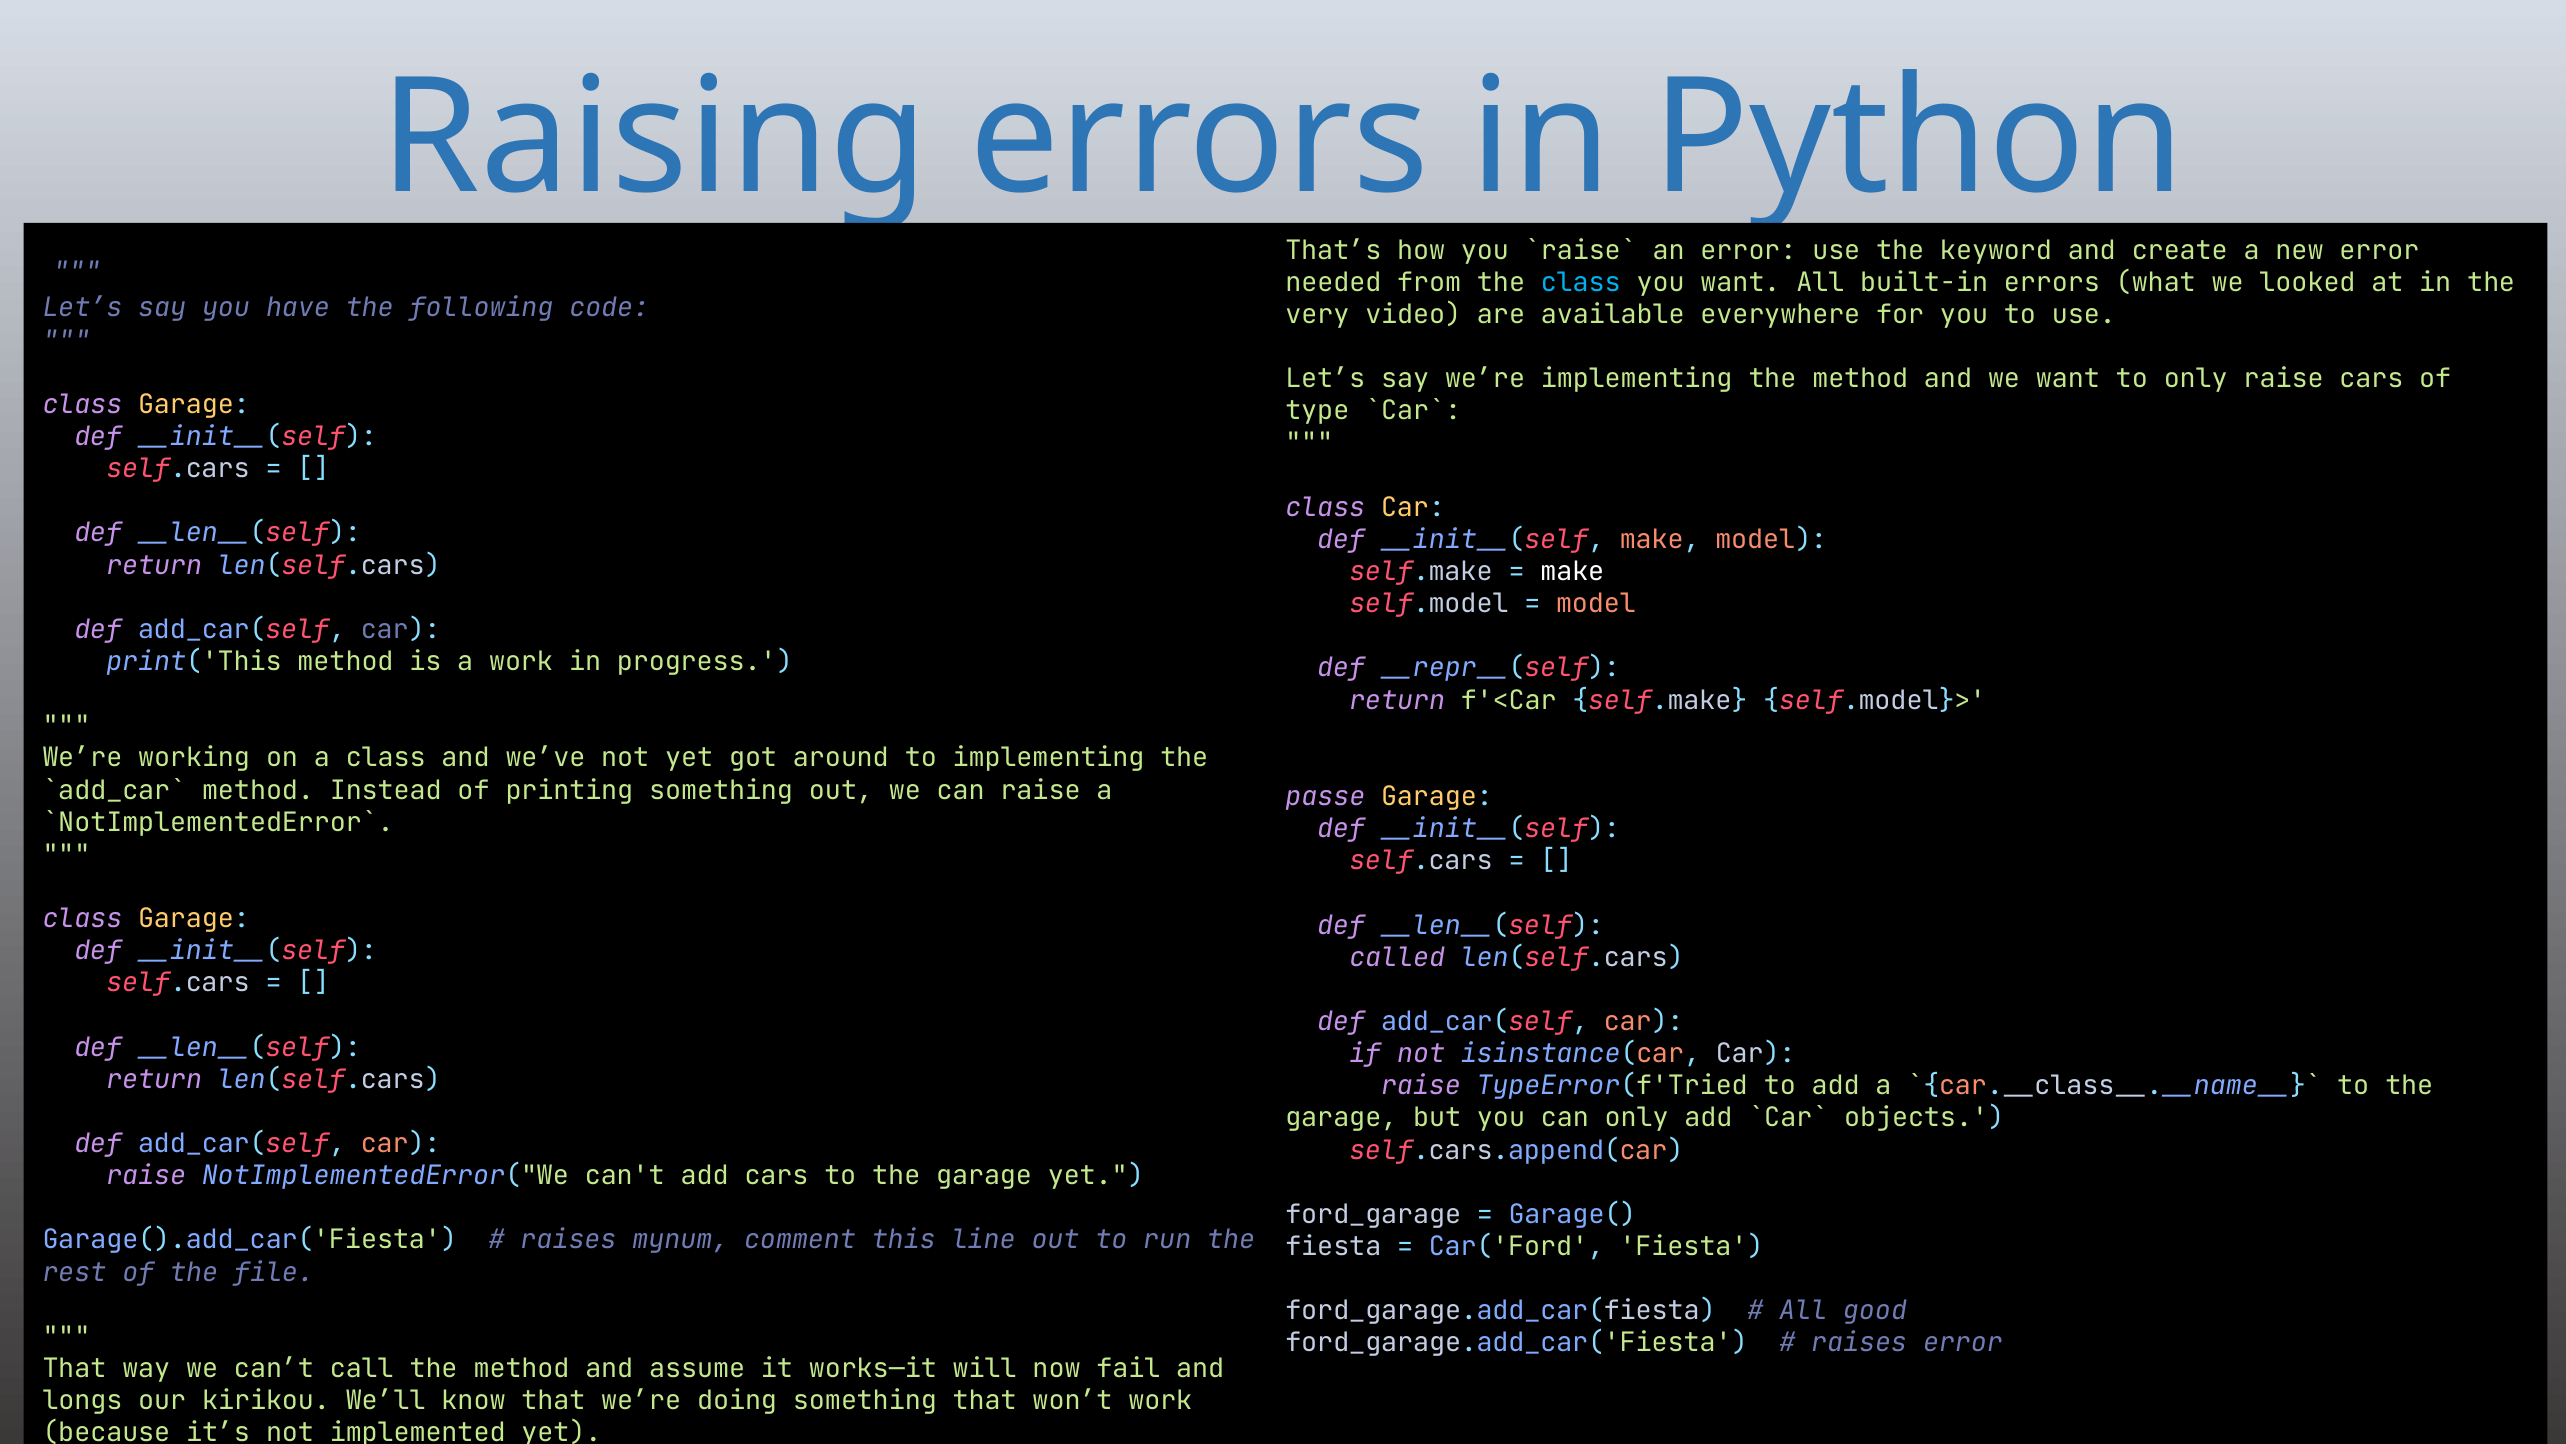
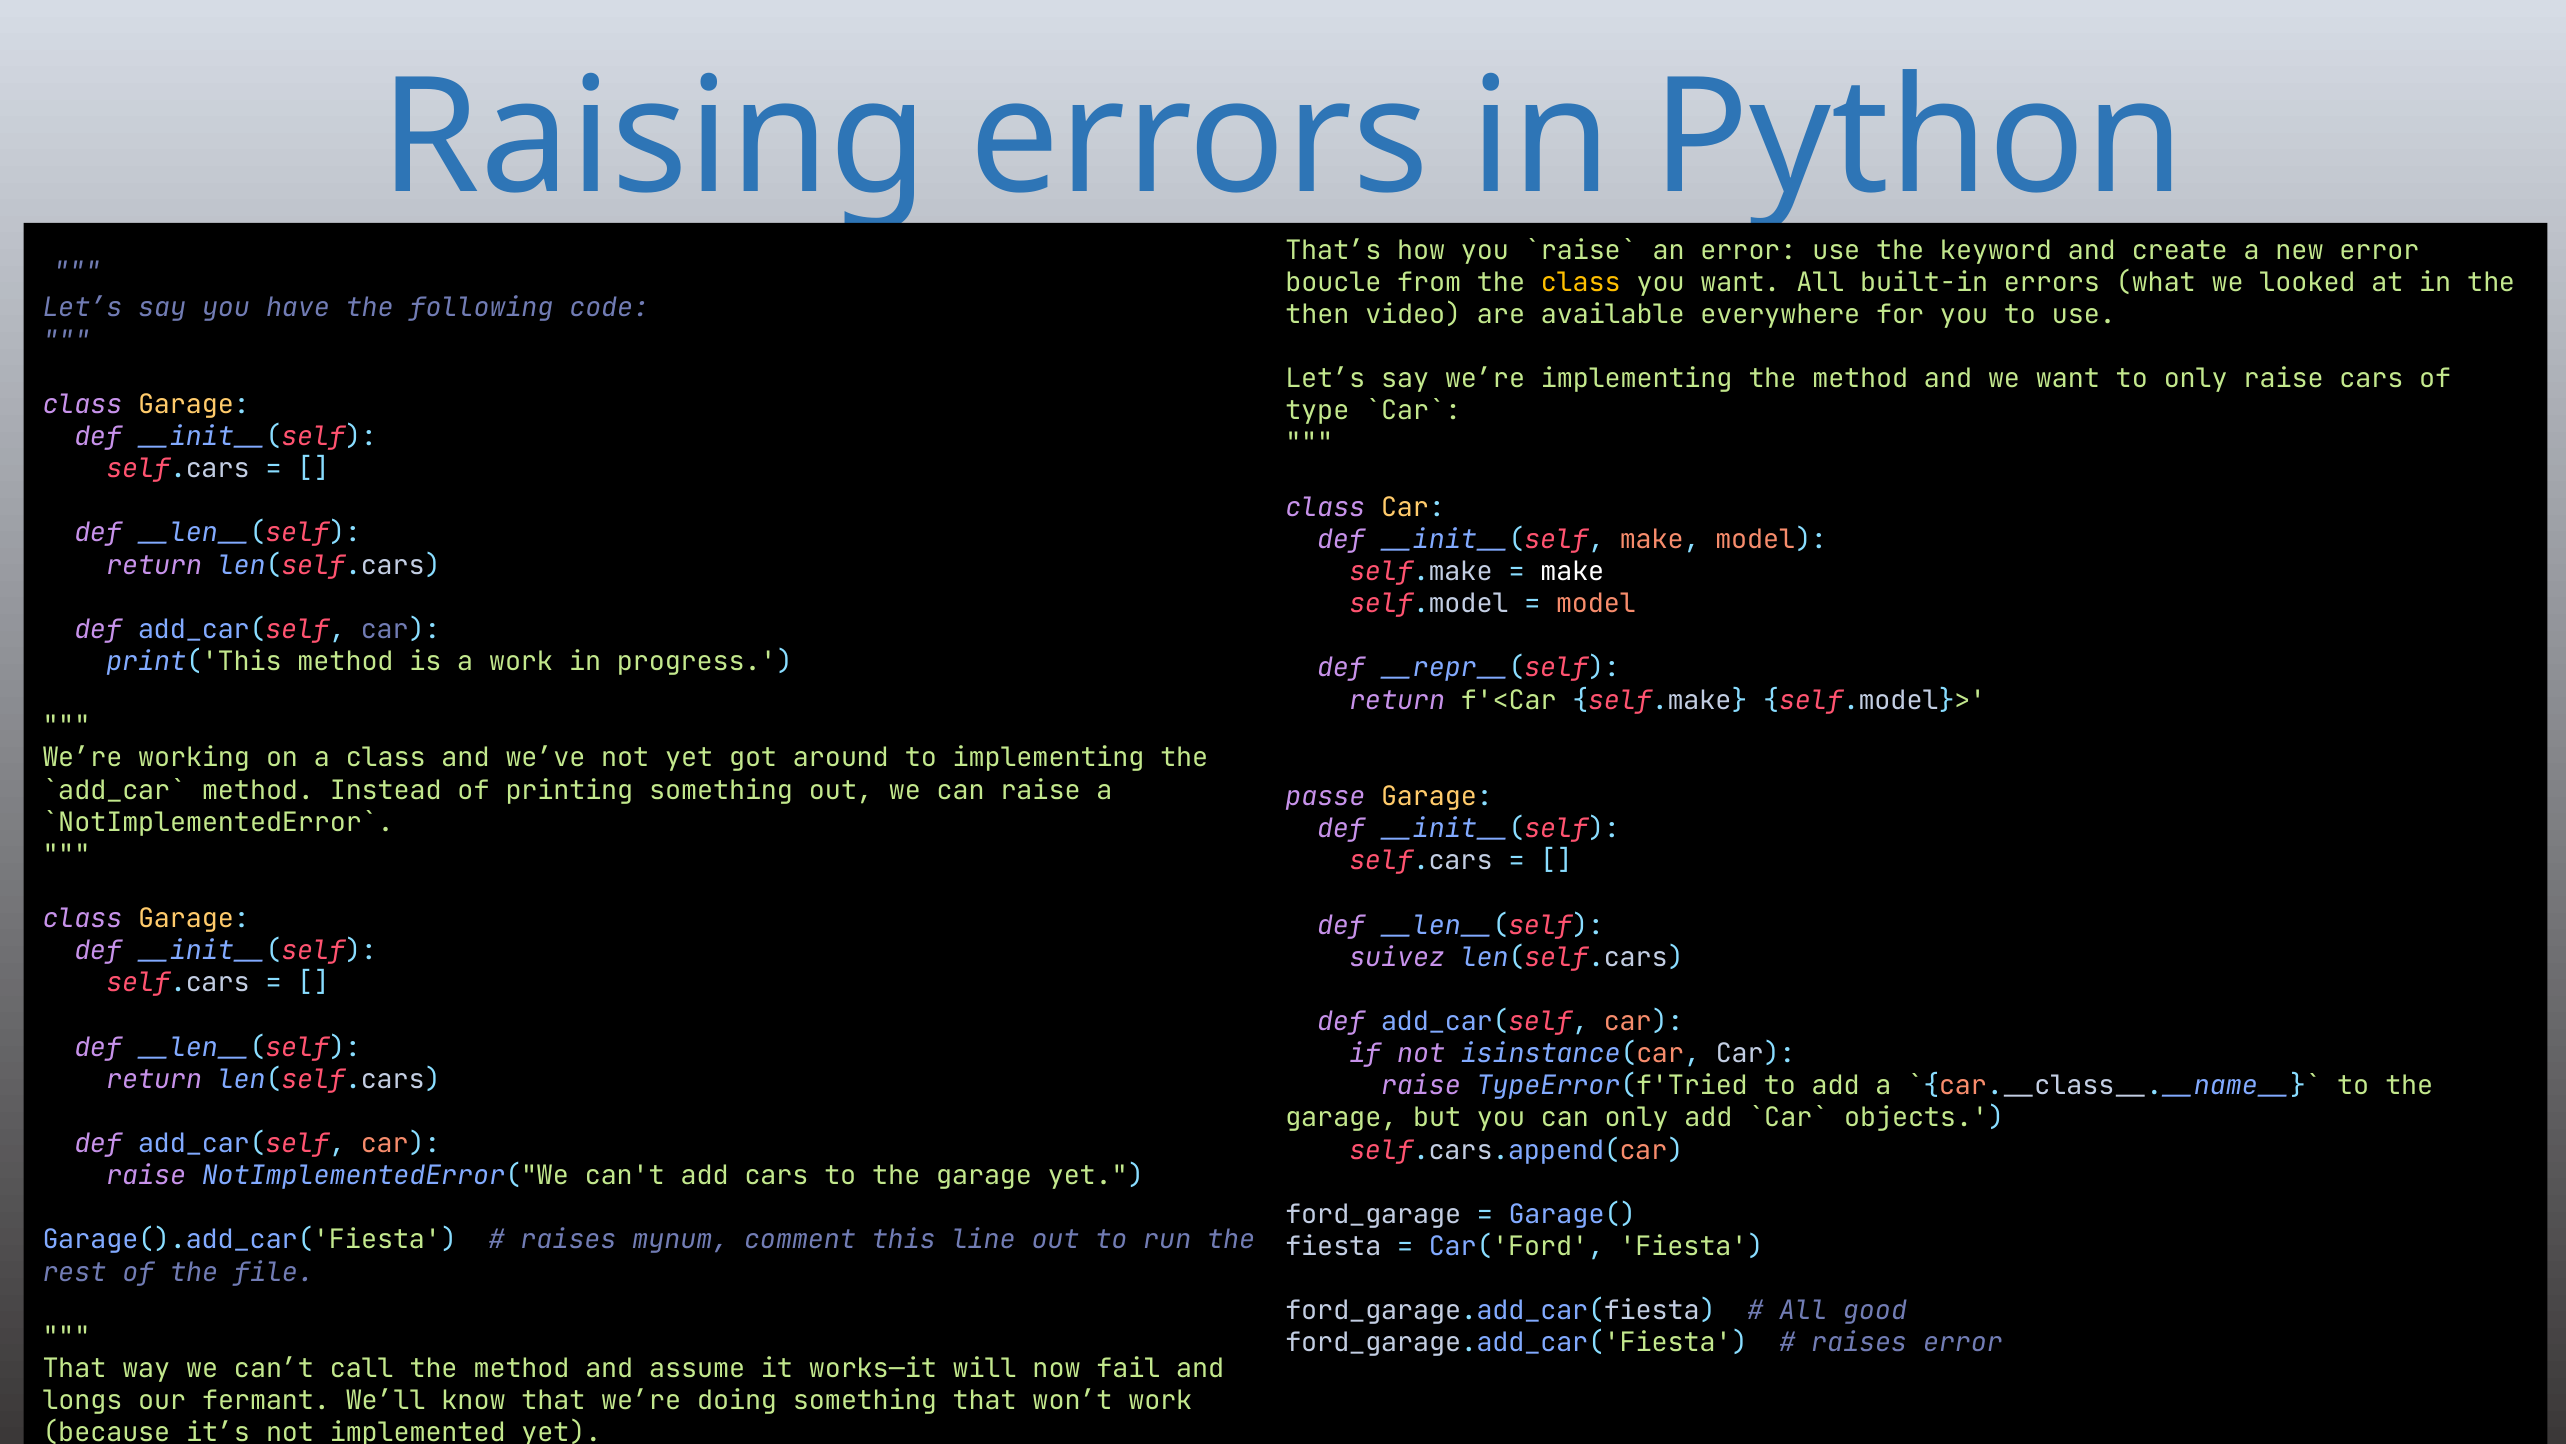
needed: needed -> boucle
class at (1581, 282) colour: light blue -> yellow
very: very -> then
called: called -> suivez
kirikou: kirikou -> fermant
